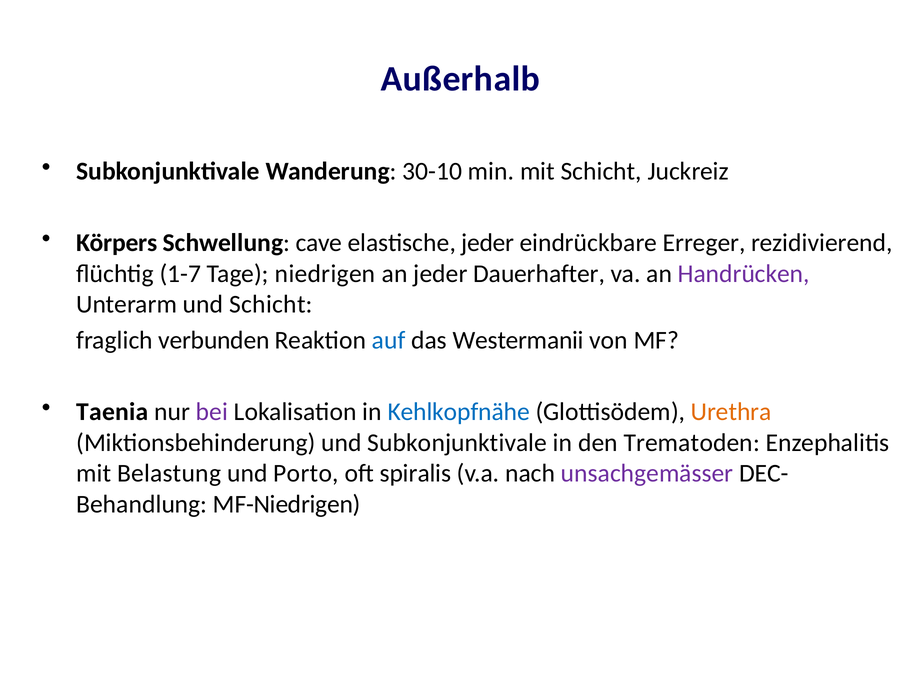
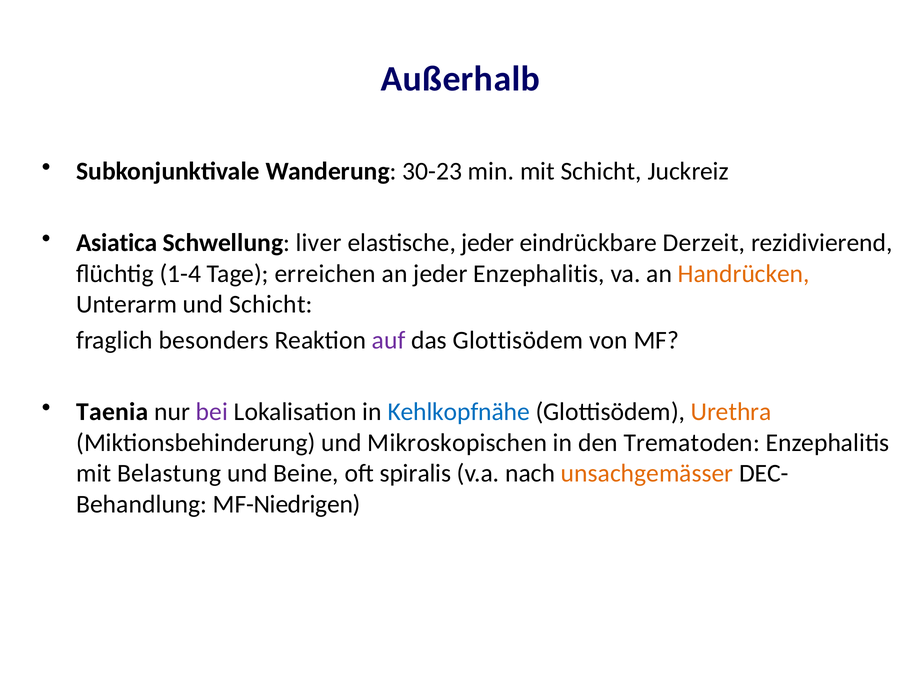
30-10: 30-10 -> 30-23
Körpers: Körpers -> Asiatica
cave: cave -> liver
Erreger: Erreger -> Derzeit
1-7: 1-7 -> 1-4
niedrigen: niedrigen -> erreichen
jeder Dauerhafter: Dauerhafter -> Enzephalitis
Handrücken colour: purple -> orange
verbunden: verbunden -> besonders
auf colour: blue -> purple
das Westermanii: Westermanii -> Glottisödem
und Subkonjunktivale: Subkonjunktivale -> Mikroskopischen
Porto: Porto -> Beine
unsachgemässer colour: purple -> orange
